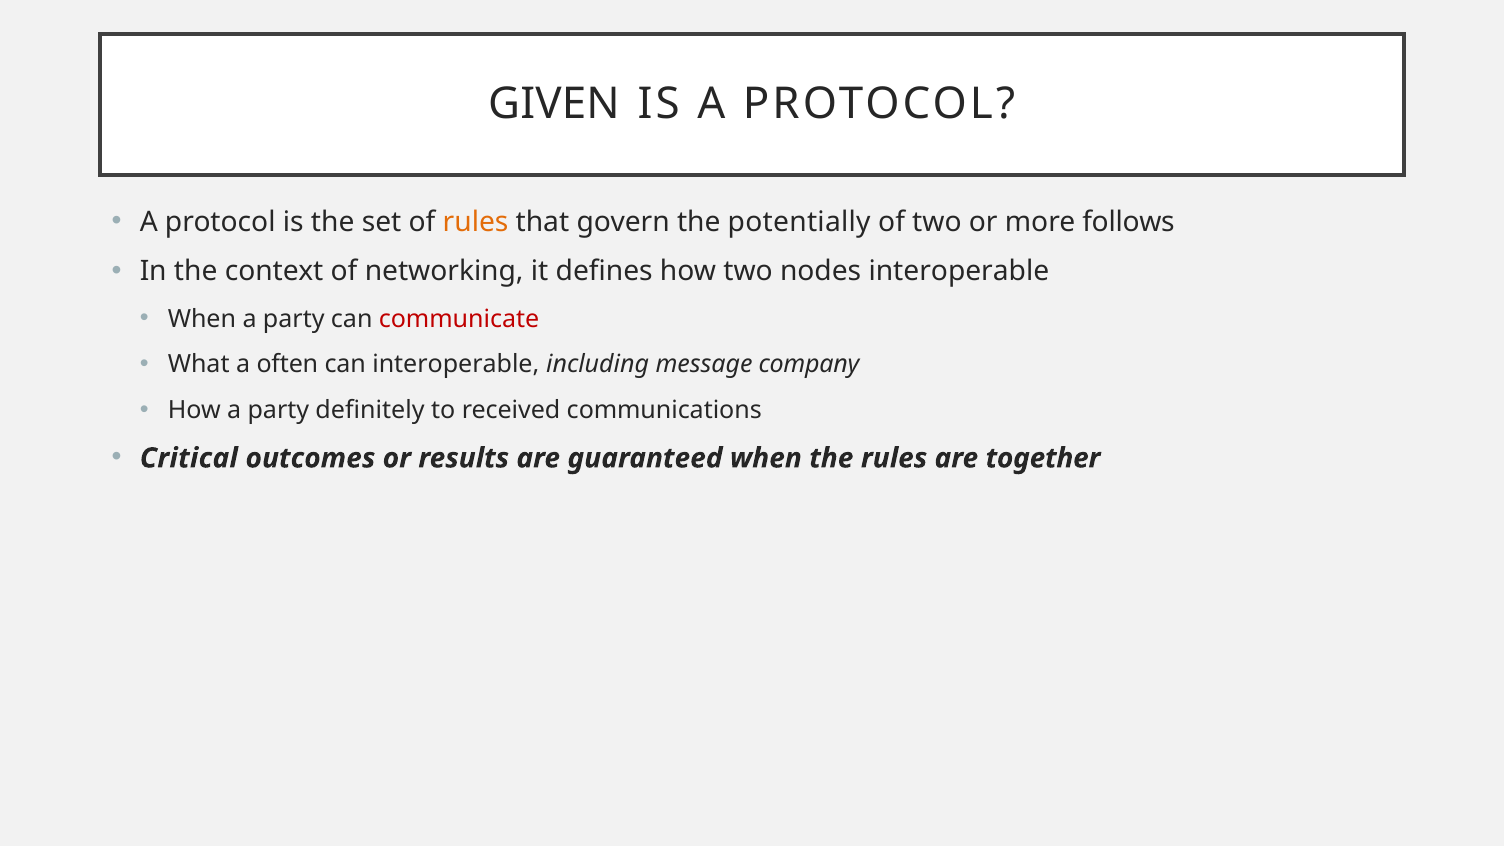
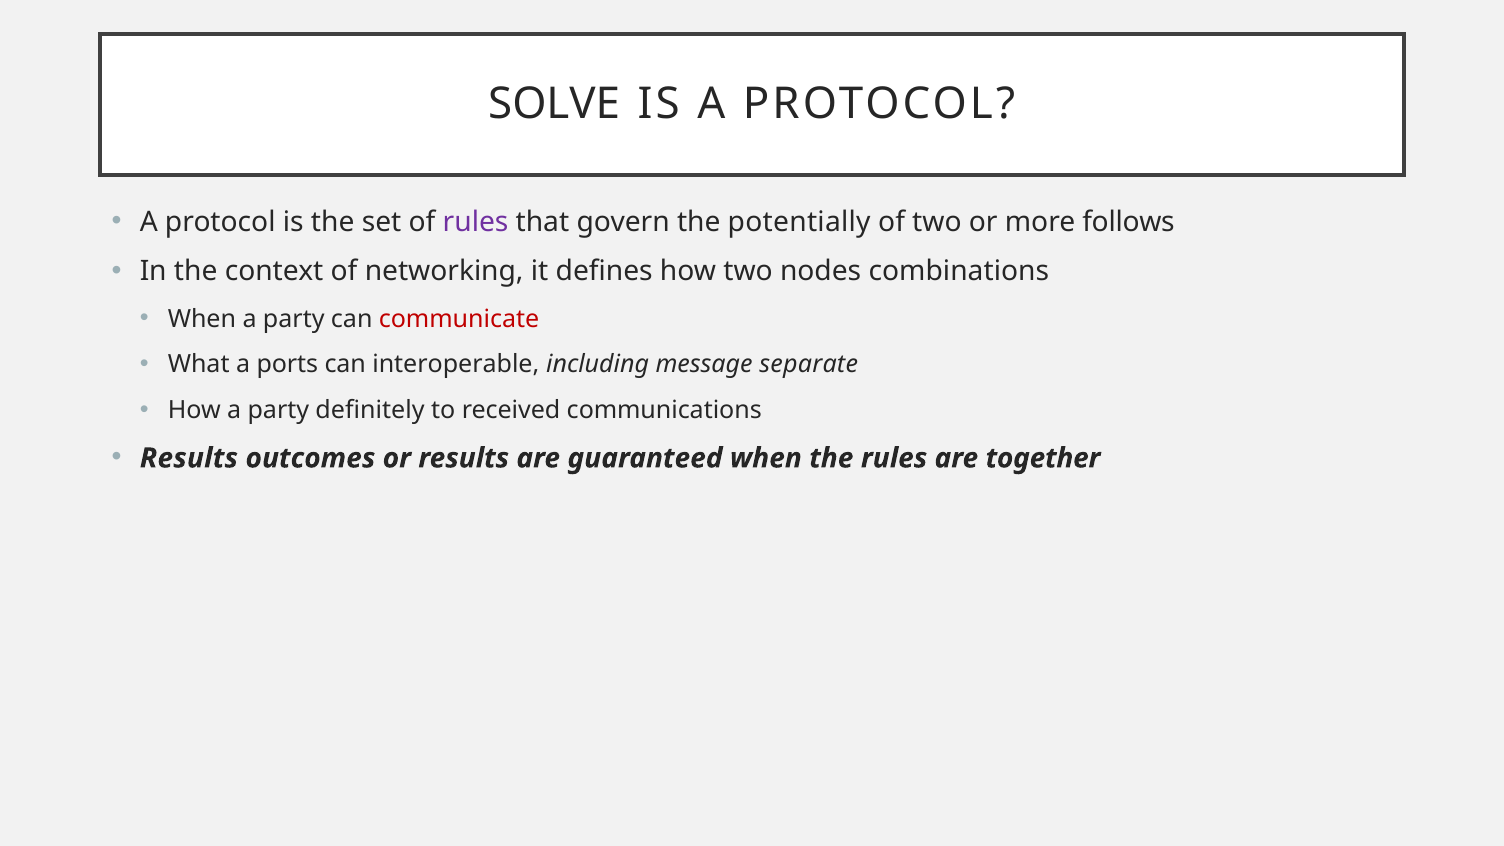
GIVEN: GIVEN -> SOLVE
rules at (476, 222) colour: orange -> purple
nodes interoperable: interoperable -> combinations
often: often -> ports
company: company -> separate
Critical at (189, 458): Critical -> Results
